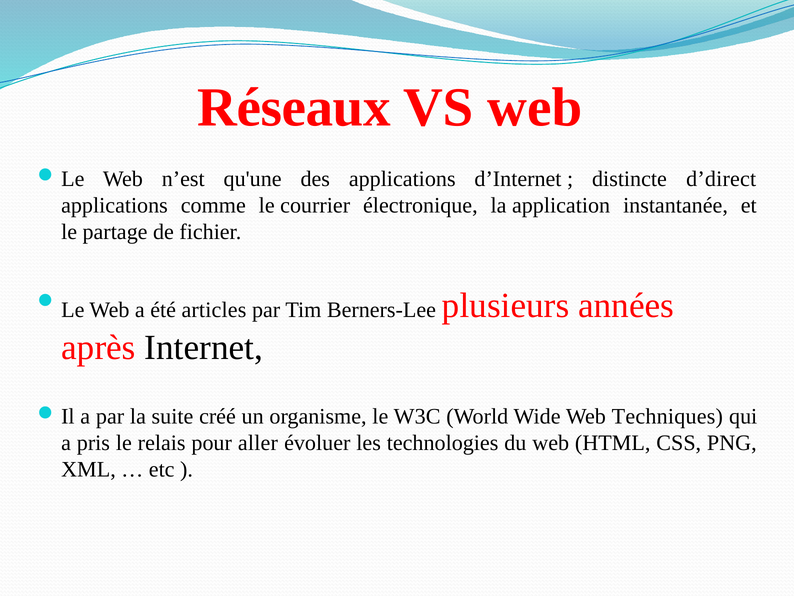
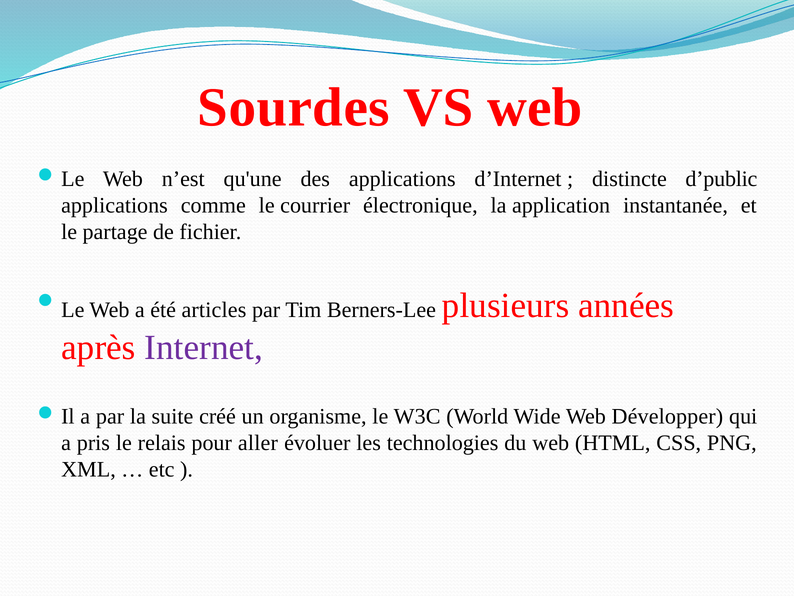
Réseaux: Réseaux -> Sourdes
d’direct: d’direct -> d’public
Internet colour: black -> purple
Techniques: Techniques -> Développer
